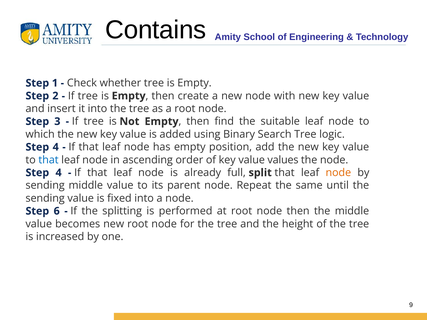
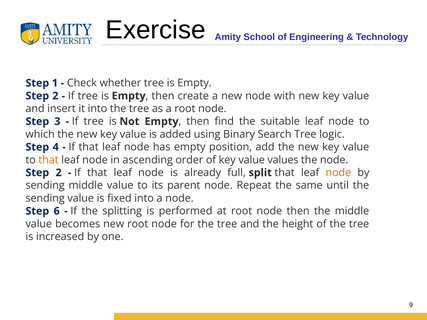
Contains: Contains -> Exercise
that at (49, 160) colour: blue -> orange
4 at (59, 173): 4 -> 2
